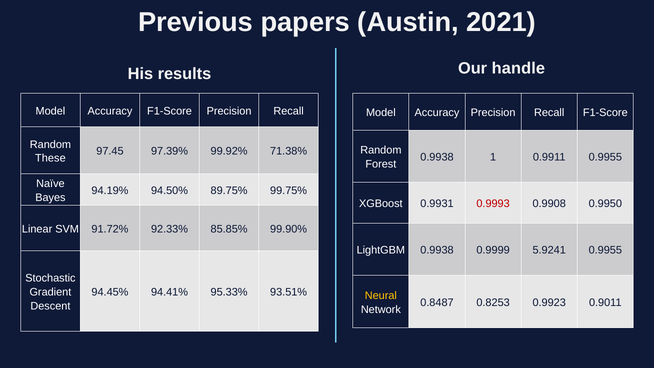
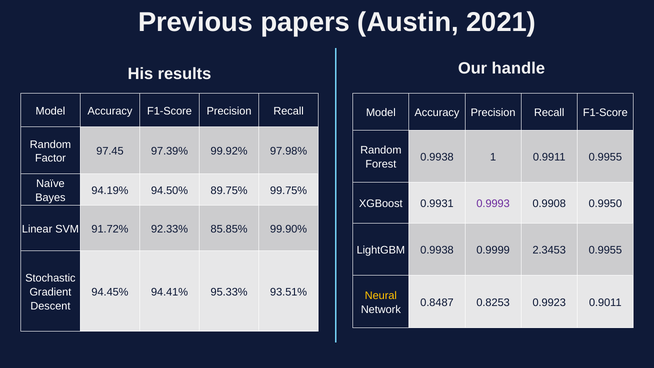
71.38%: 71.38% -> 97.98%
These: These -> Factor
0.9993 colour: red -> purple
5.9241: 5.9241 -> 2.3453
